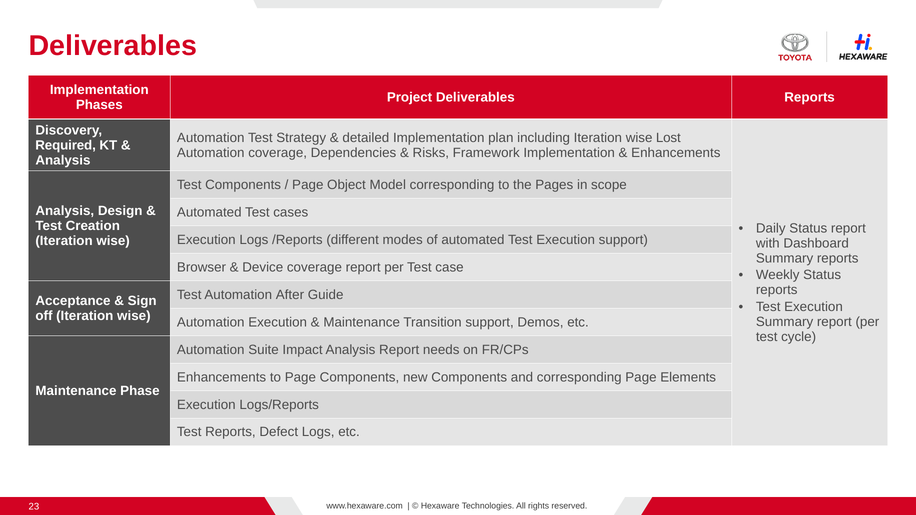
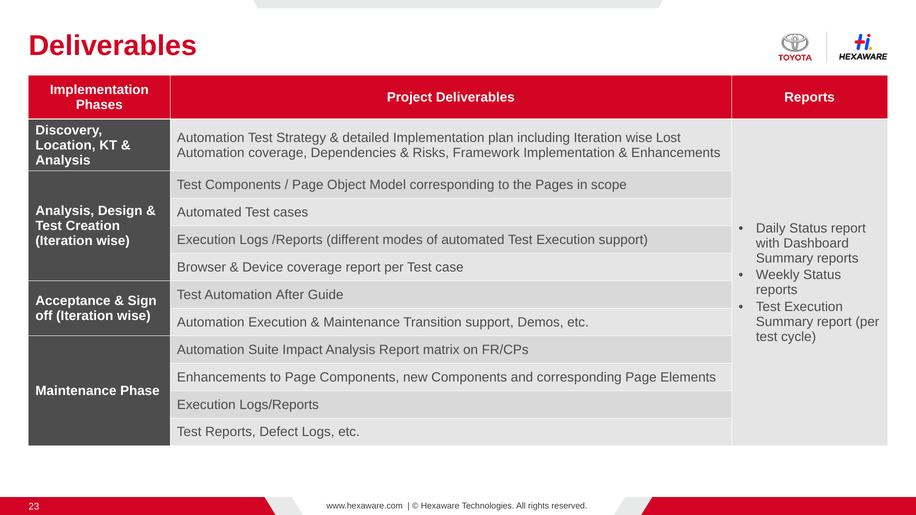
Required: Required -> Location
needs: needs -> matrix
